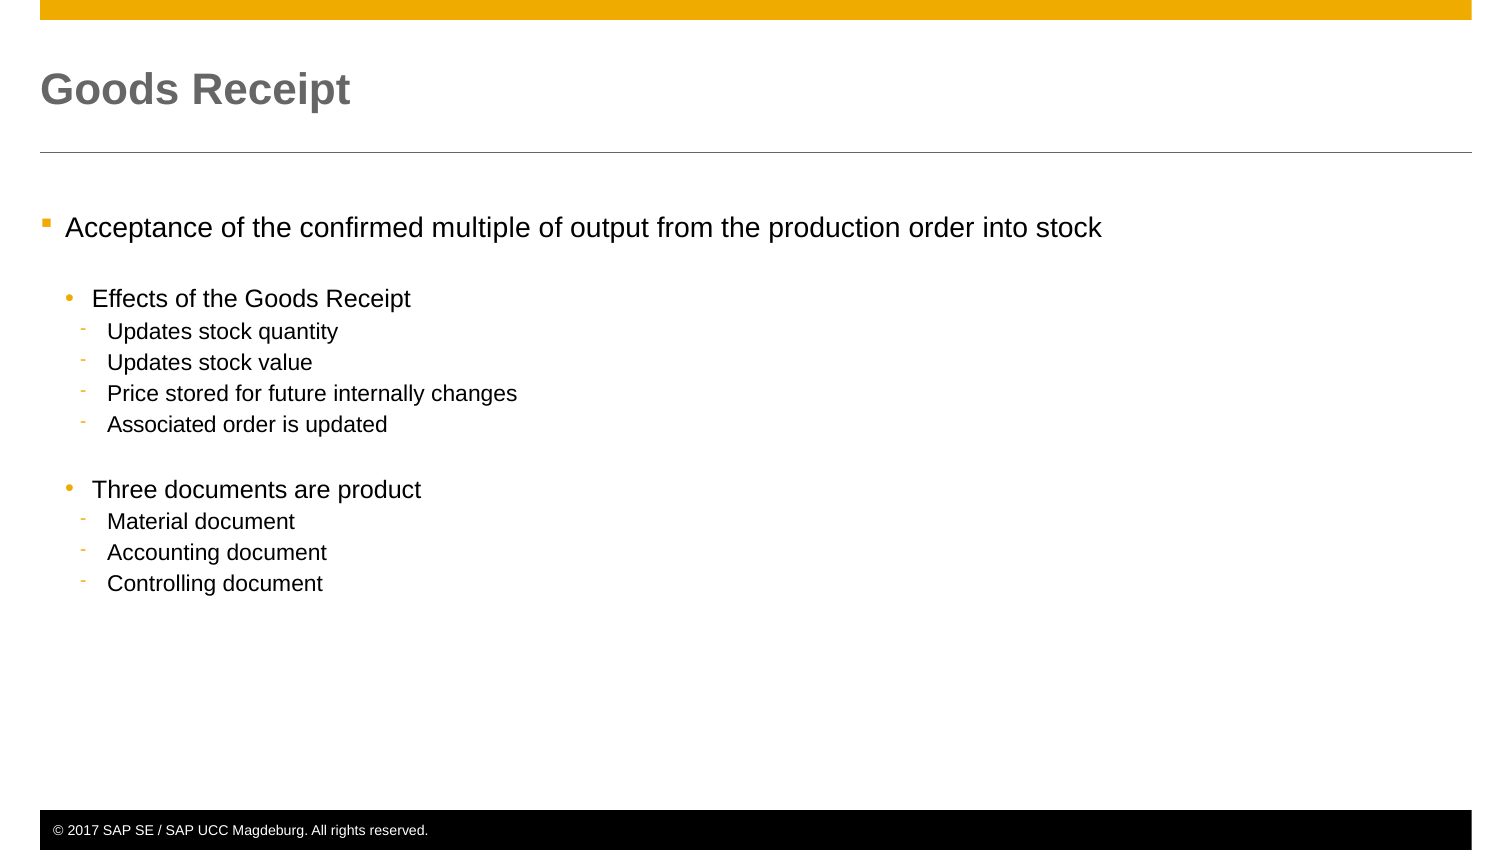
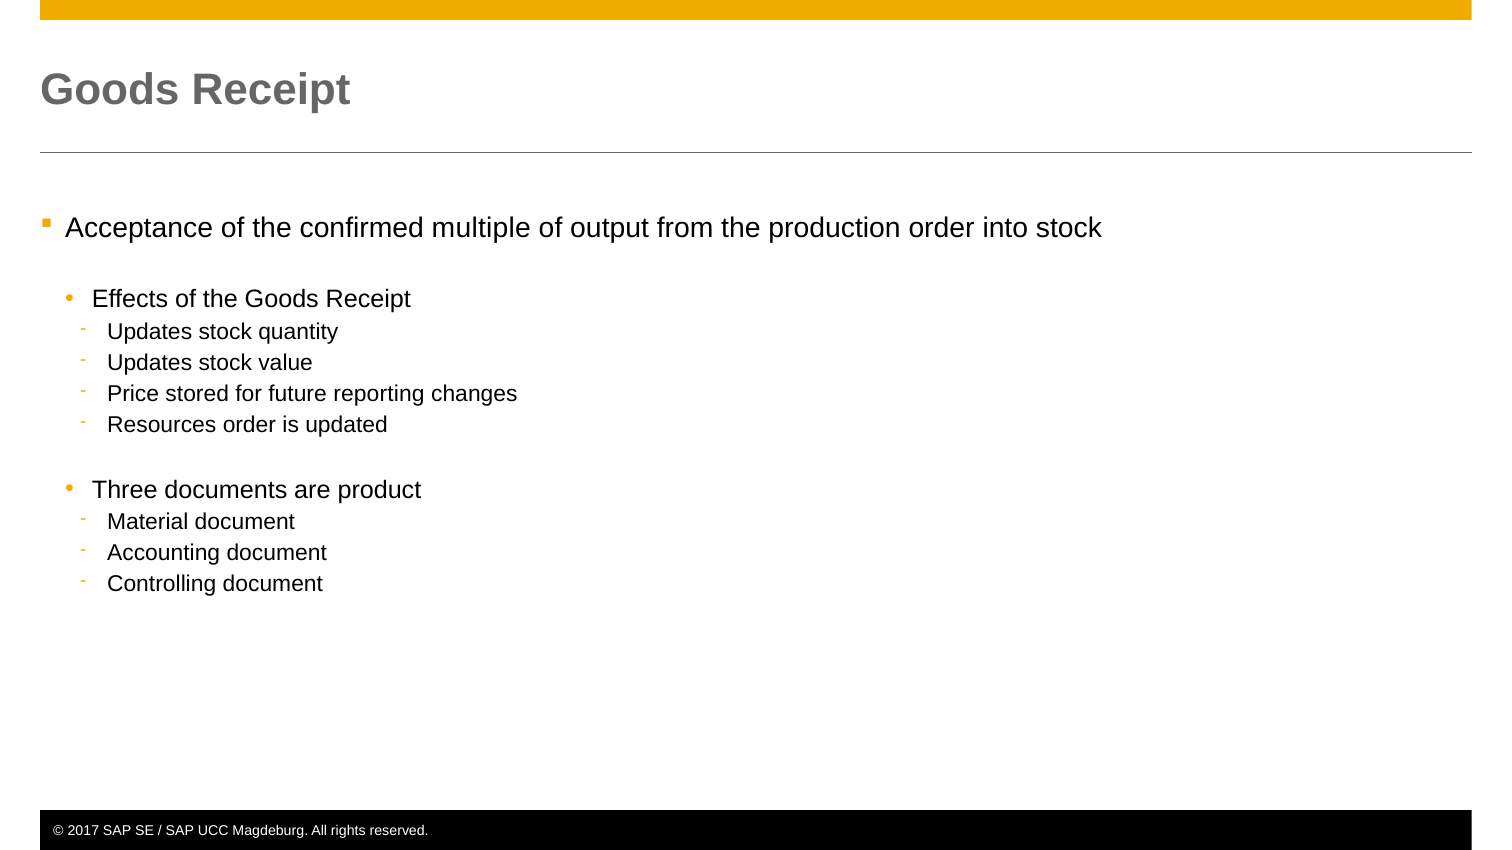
internally: internally -> reporting
Associated: Associated -> Resources
